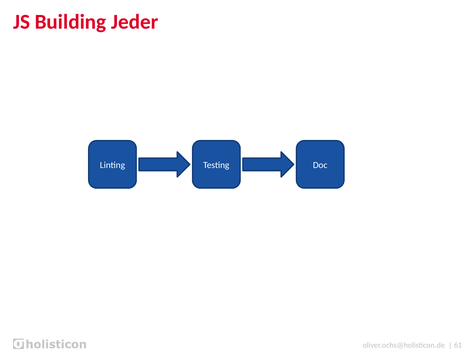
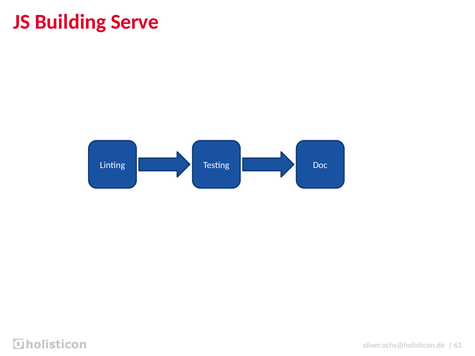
Jeder: Jeder -> Serve
